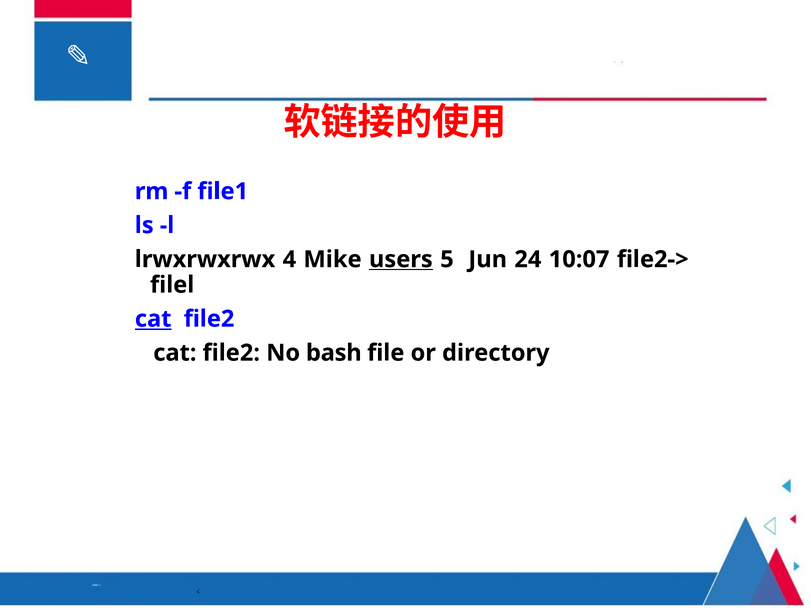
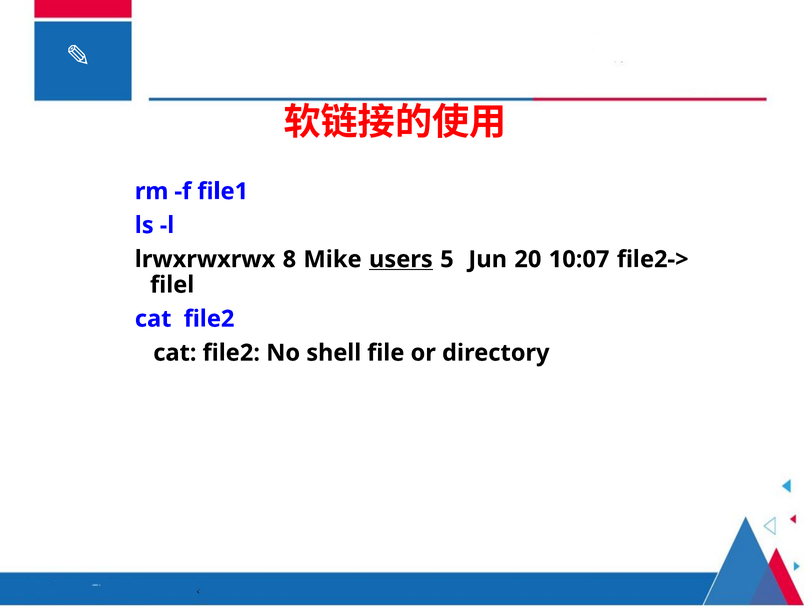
4: 4 -> 8
24: 24 -> 20
cat at (153, 319) underline: present -> none
bash: bash -> shell
